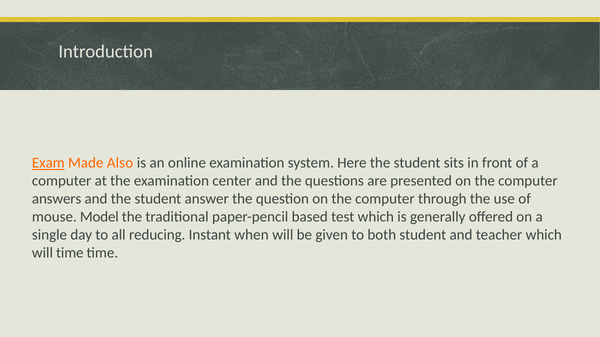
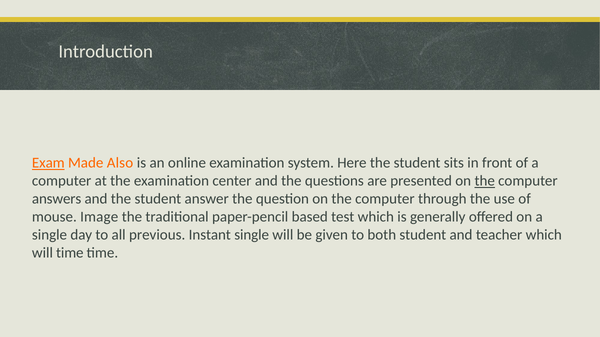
the at (485, 181) underline: none -> present
Model: Model -> Image
reducing: reducing -> previous
Instant when: when -> single
